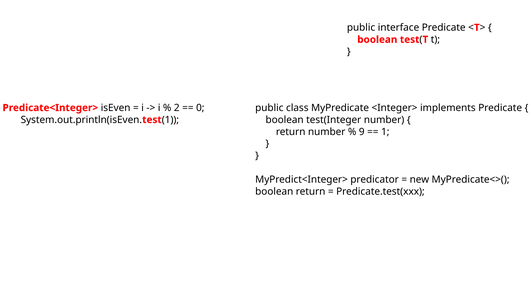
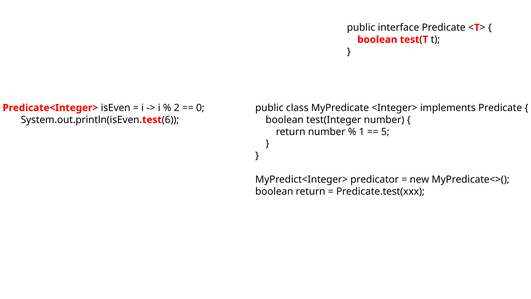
1 at (170, 120): 1 -> 6
9: 9 -> 1
1 at (385, 132): 1 -> 5
